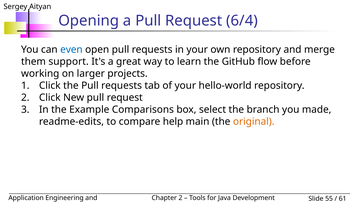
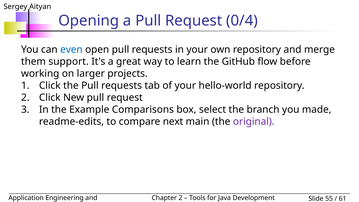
6/4: 6/4 -> 0/4
help: help -> next
original colour: orange -> purple
